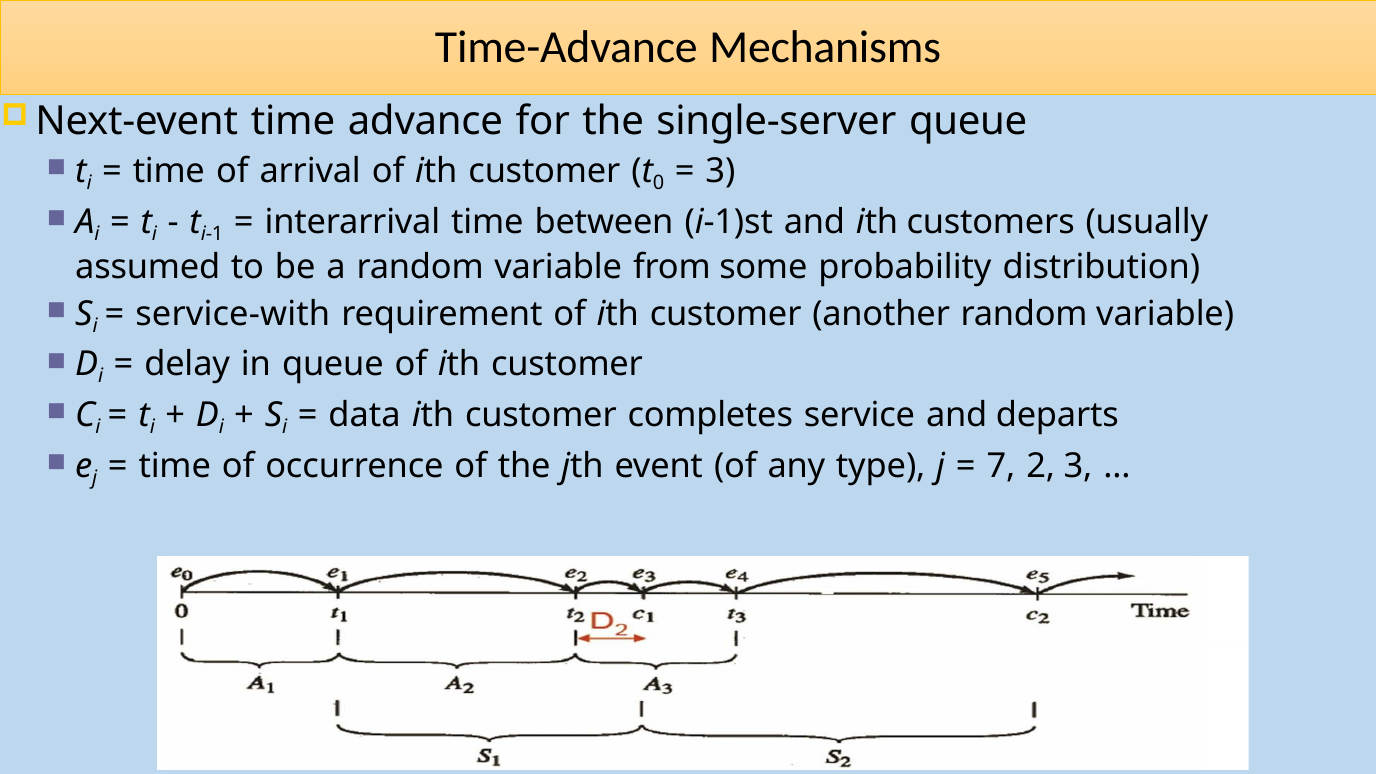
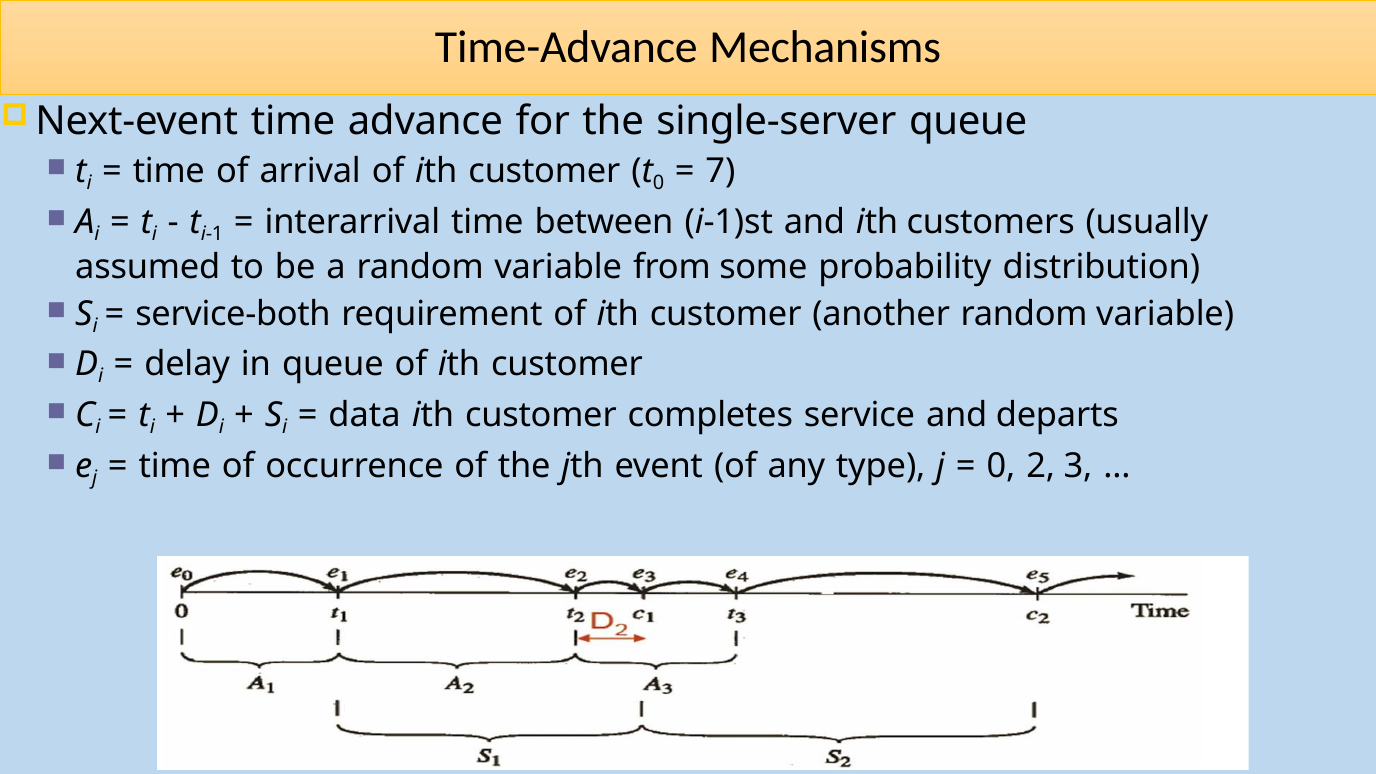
3 at (720, 171): 3 -> 7
service-with: service-with -> service-both
7 at (1001, 466): 7 -> 0
